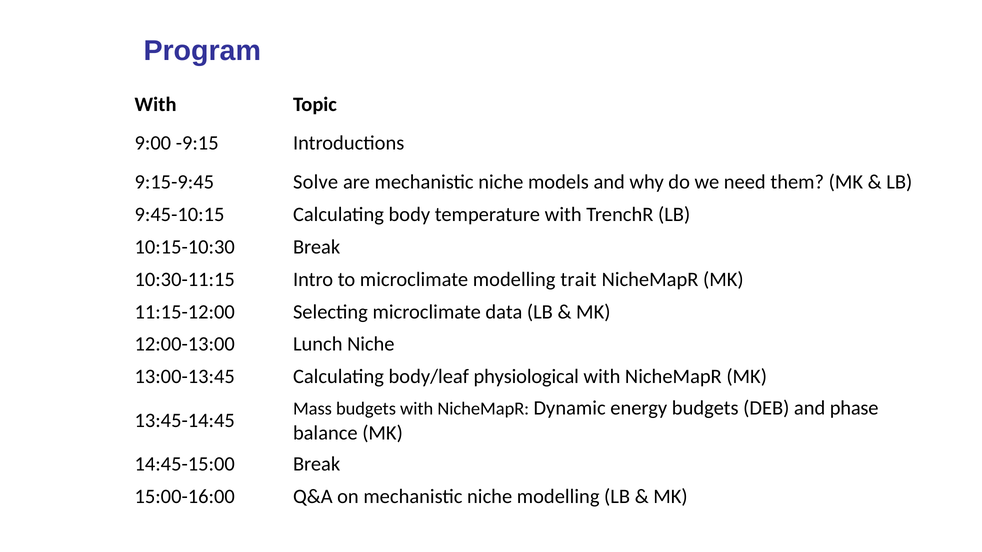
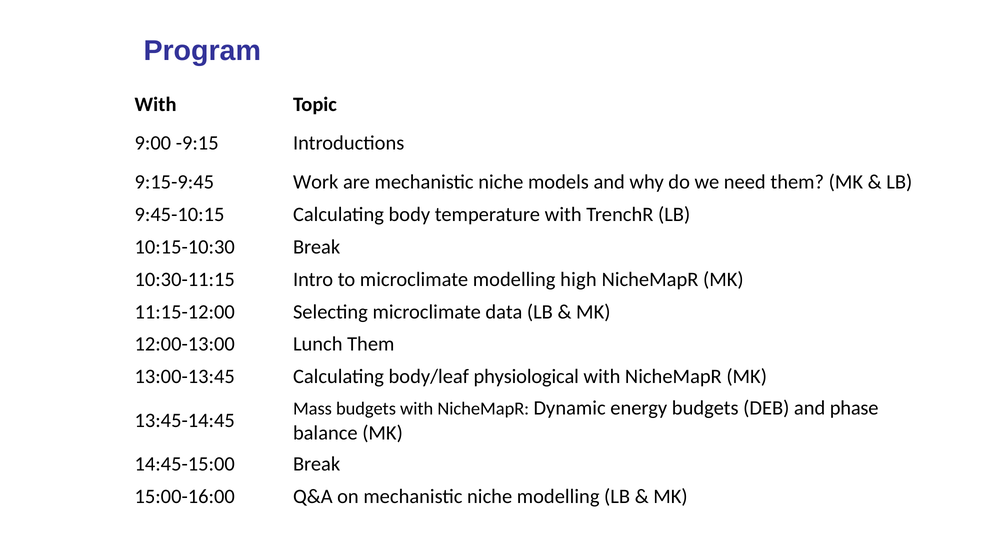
Solve: Solve -> Work
trait: trait -> high
Lunch Niche: Niche -> Them
